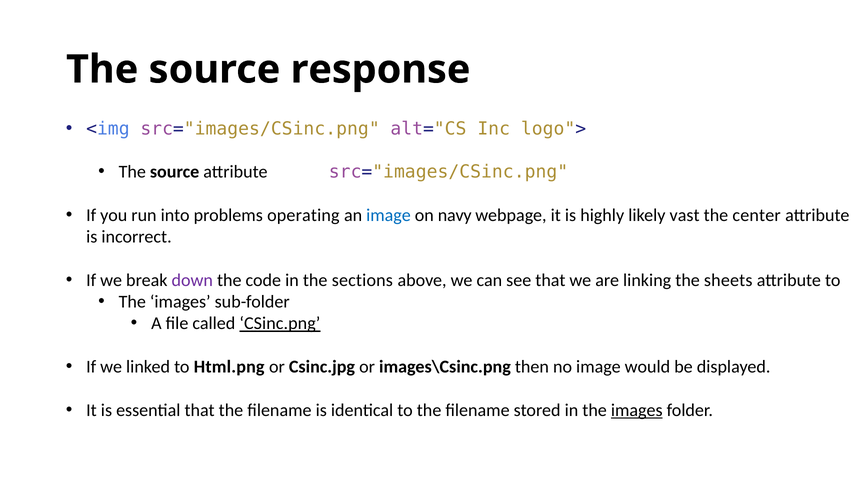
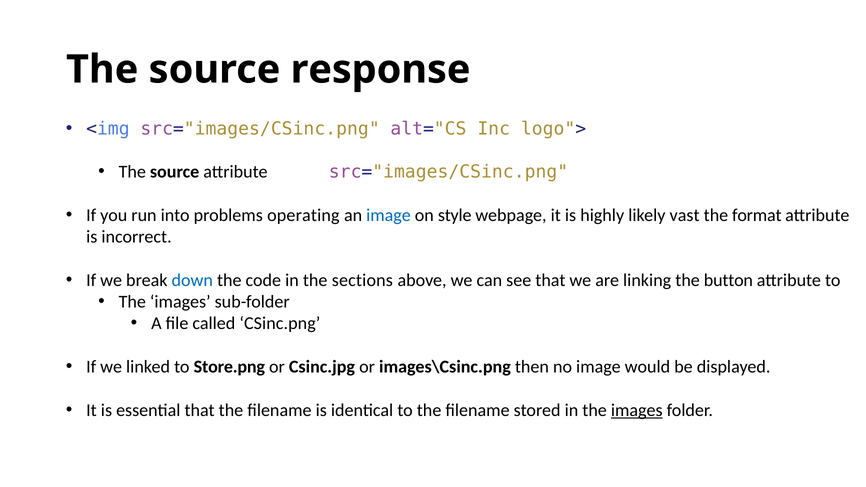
navy: navy -> style
center: center -> format
down colour: purple -> blue
sheets: sheets -> button
CSinc.png underline: present -> none
Html.png: Html.png -> Store.png
